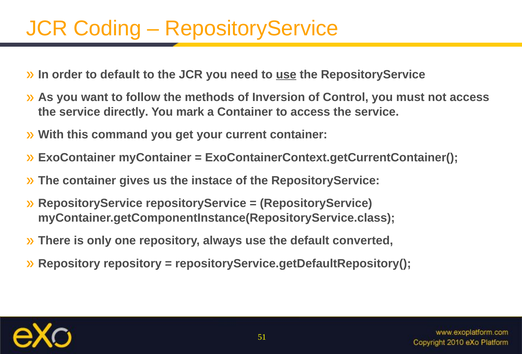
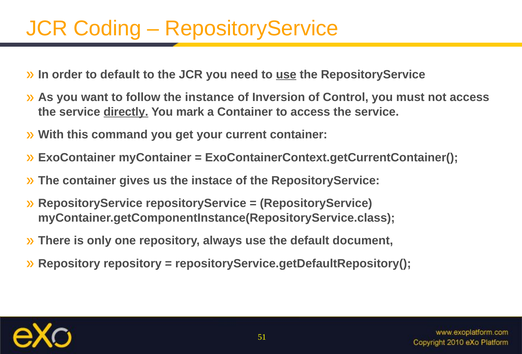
methods: methods -> instance
directly underline: none -> present
converted: converted -> document
